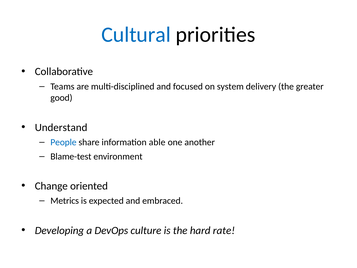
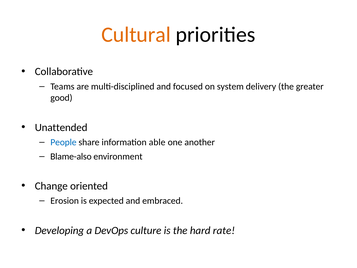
Cultural colour: blue -> orange
Understand: Understand -> Unattended
Blame-test: Blame-test -> Blame-also
Metrics: Metrics -> Erosion
